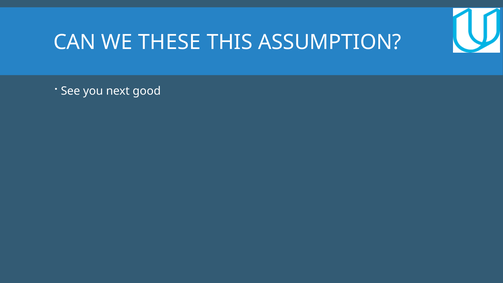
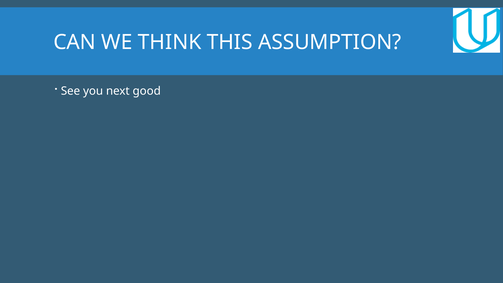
THESE: THESE -> THINK
